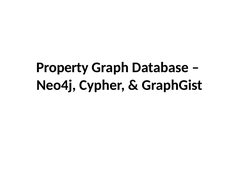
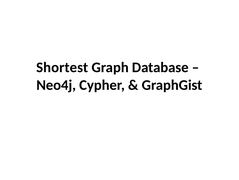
Property: Property -> Shortest
